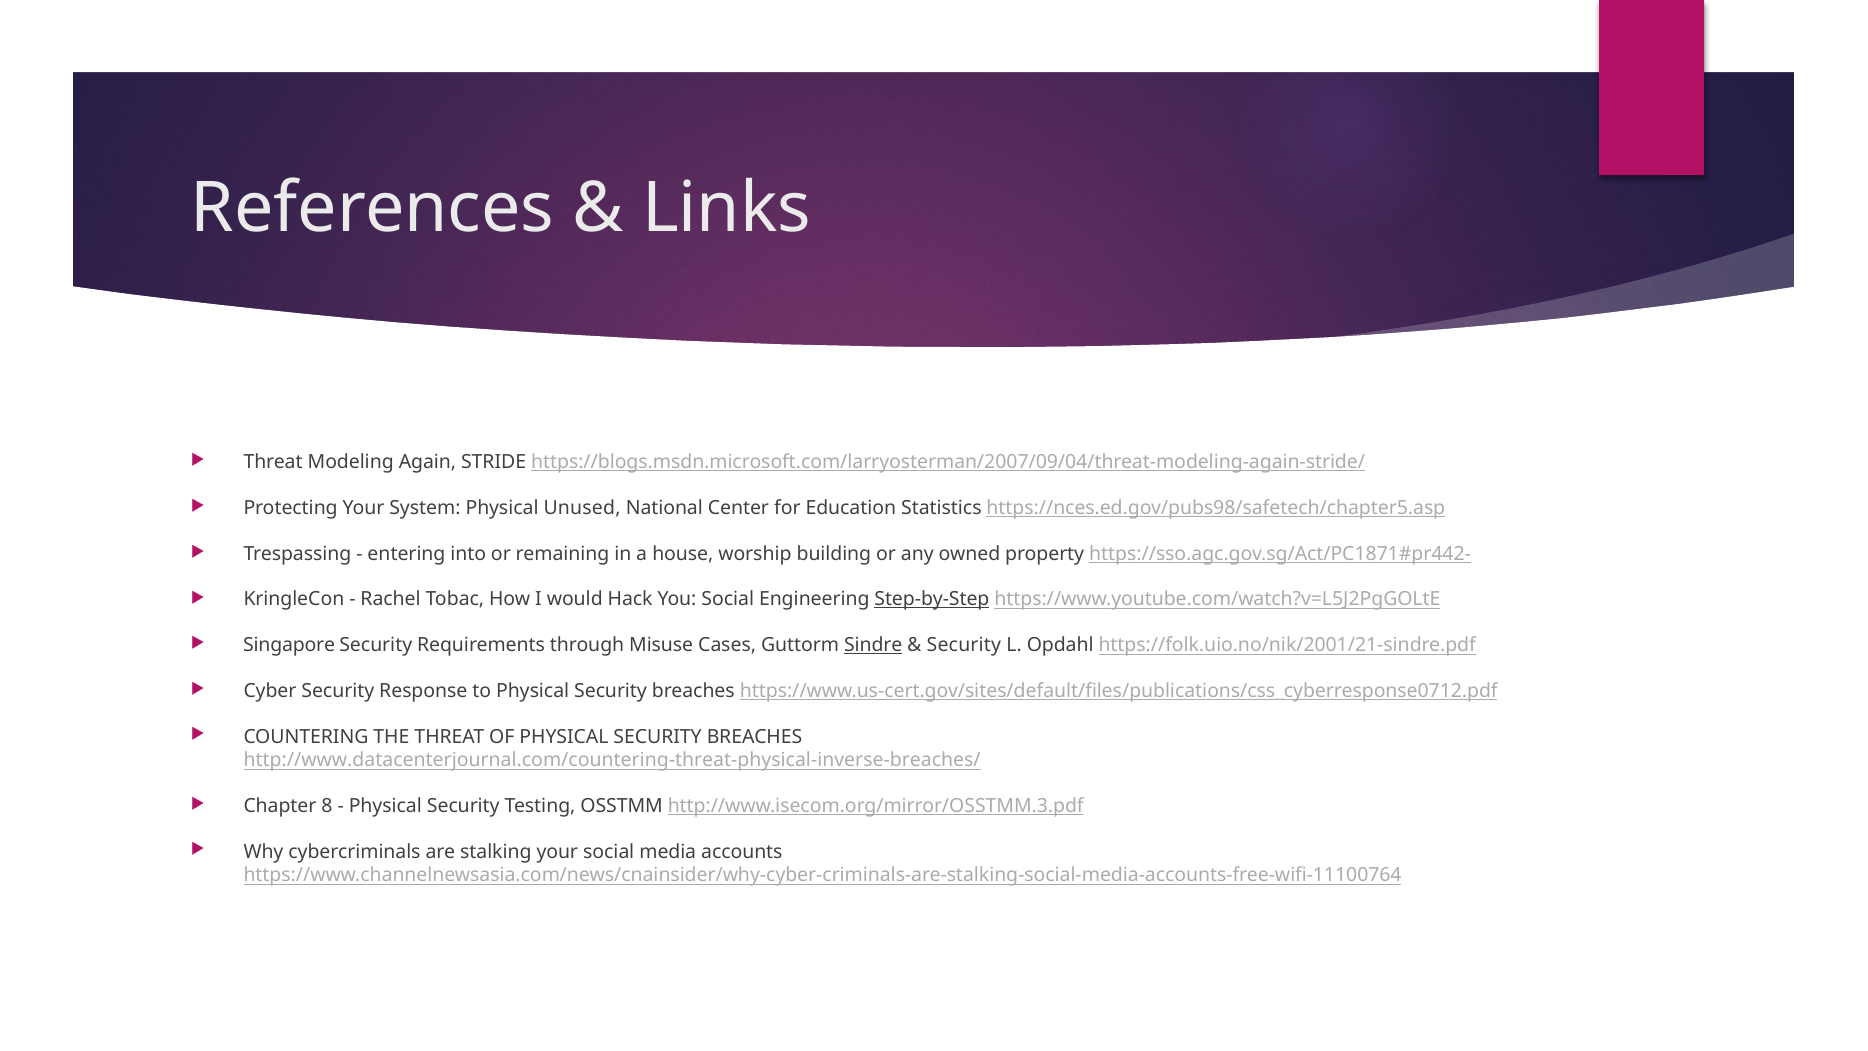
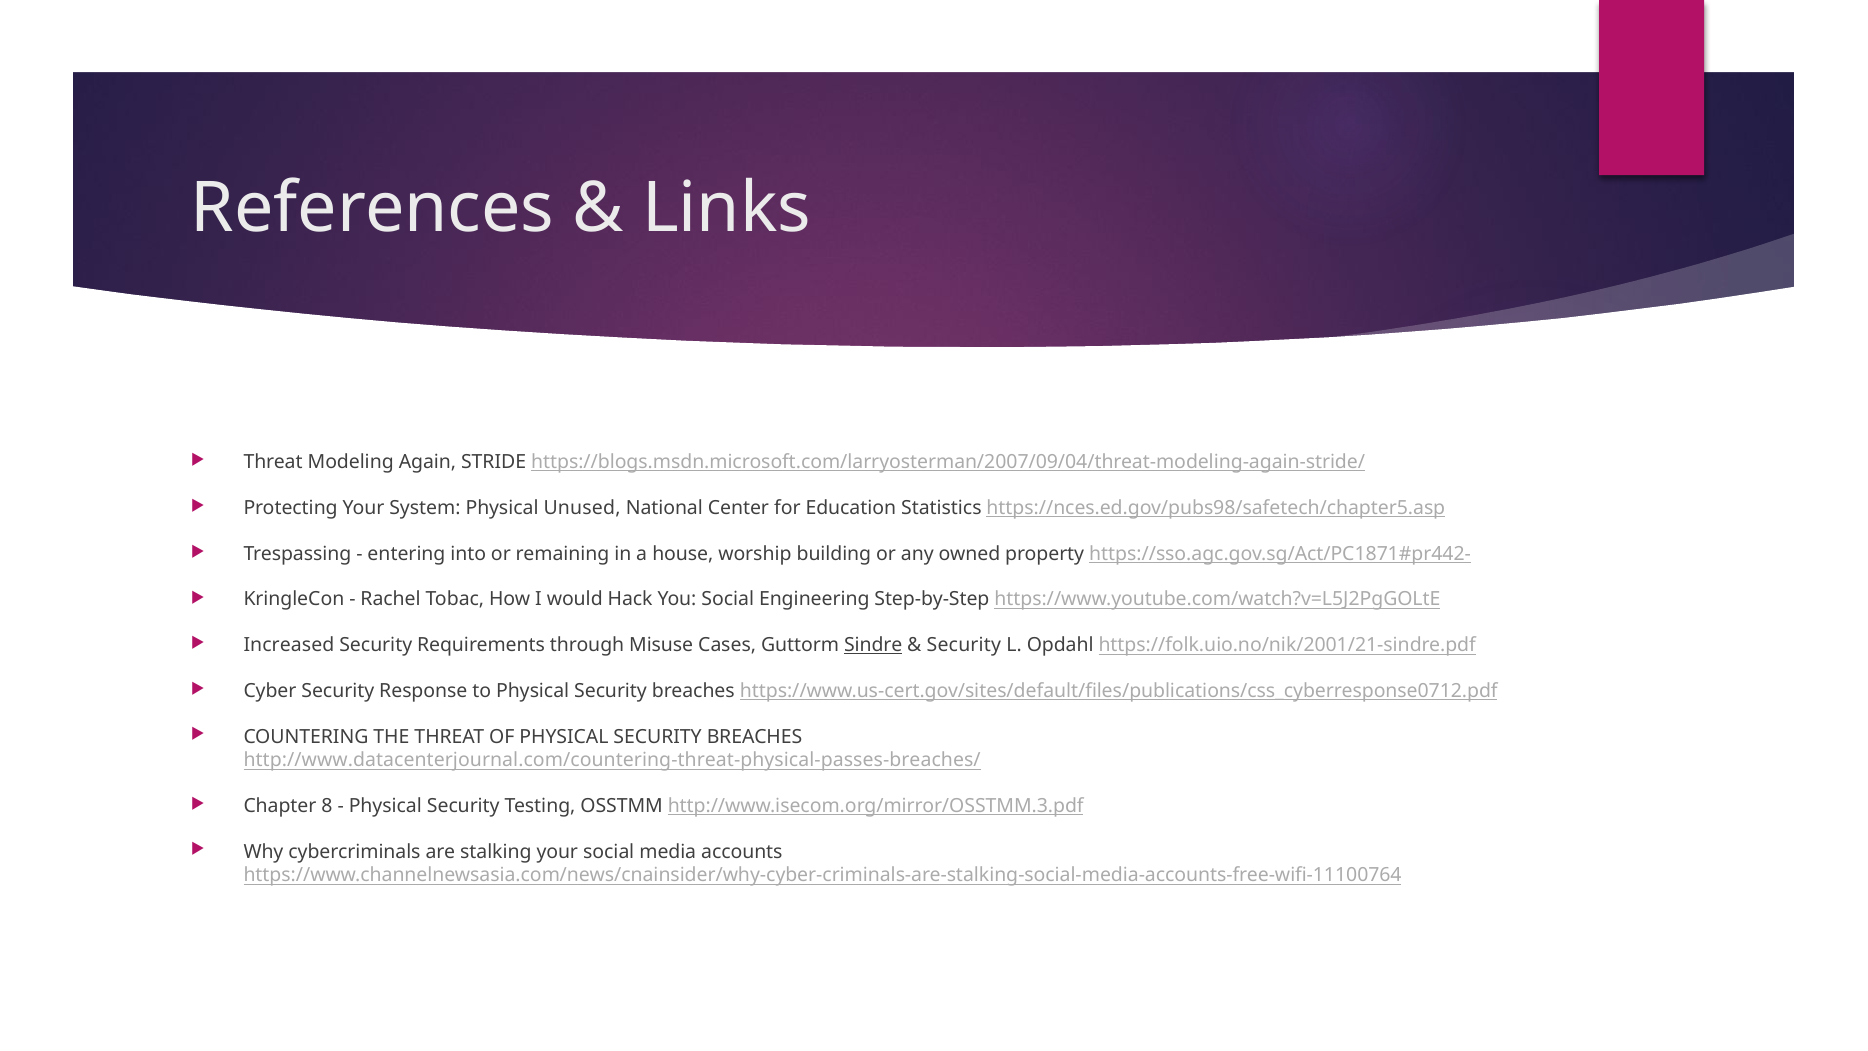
Step-by-Step underline: present -> none
Singapore: Singapore -> Increased
http://www.datacenterjournal.com/countering-threat-physical-inverse-breaches/: http://www.datacenterjournal.com/countering-threat-physical-inverse-breaches/ -> http://www.datacenterjournal.com/countering-threat-physical-passes-breaches/
